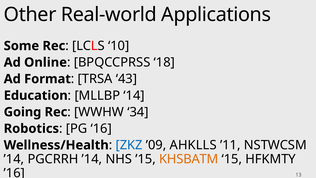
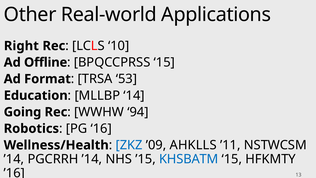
Some: Some -> Right
Online: Online -> Offline
BPQCCPRSS 18: 18 -> 15
43: 43 -> 53
34: 34 -> 94
KHSBATM colour: orange -> blue
